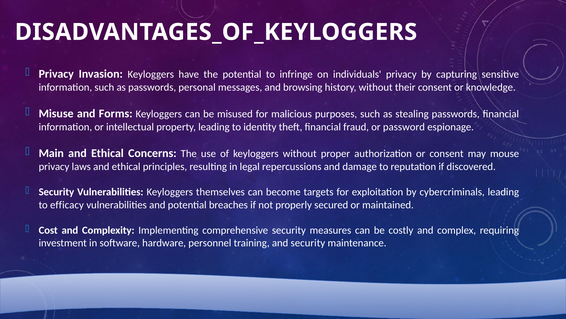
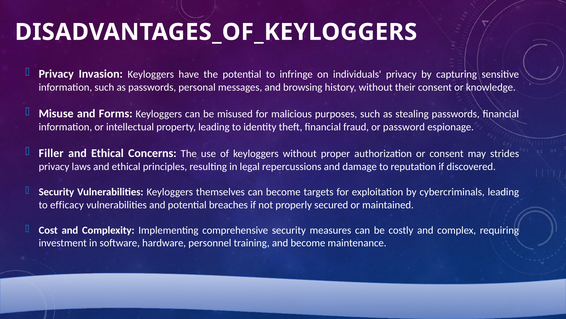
Main: Main -> Filler
mouse: mouse -> strides
and security: security -> become
